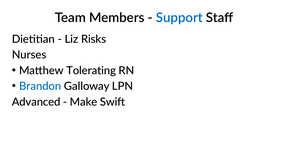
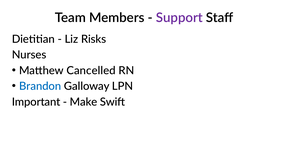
Support colour: blue -> purple
Tolerating: Tolerating -> Cancelled
Advanced: Advanced -> Important
